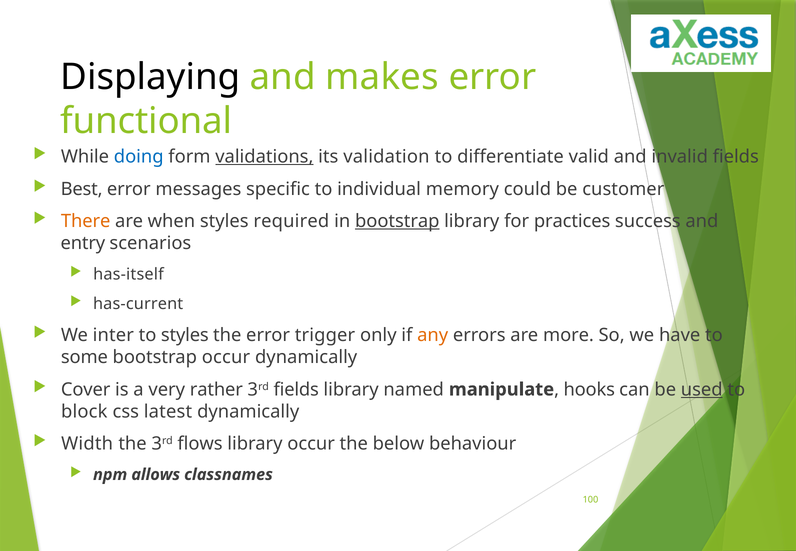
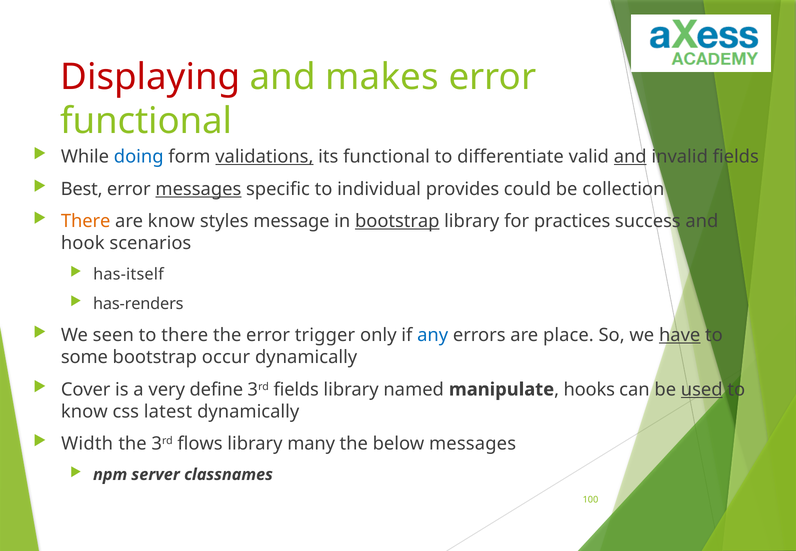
Displaying colour: black -> red
its validation: validation -> functional
and at (630, 157) underline: none -> present
messages at (198, 189) underline: none -> present
memory: memory -> provides
customer: customer -> collection
are when: when -> know
required: required -> message
entry: entry -> hook
has-current: has-current -> has-renders
inter: inter -> seen
to styles: styles -> there
any colour: orange -> blue
more: more -> place
have underline: none -> present
rather: rather -> define
block at (84, 412): block -> know
library occur: occur -> many
below behaviour: behaviour -> messages
allows: allows -> server
